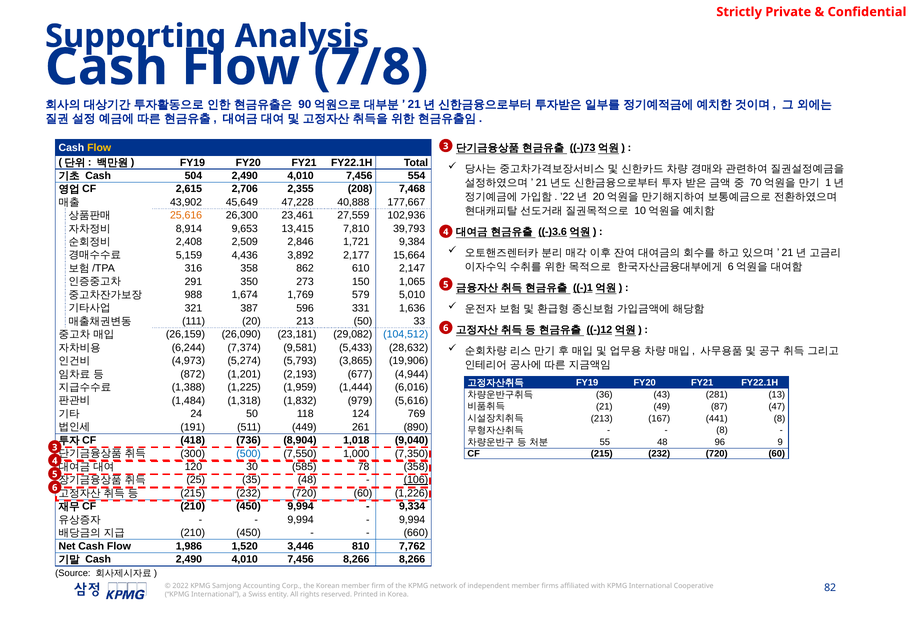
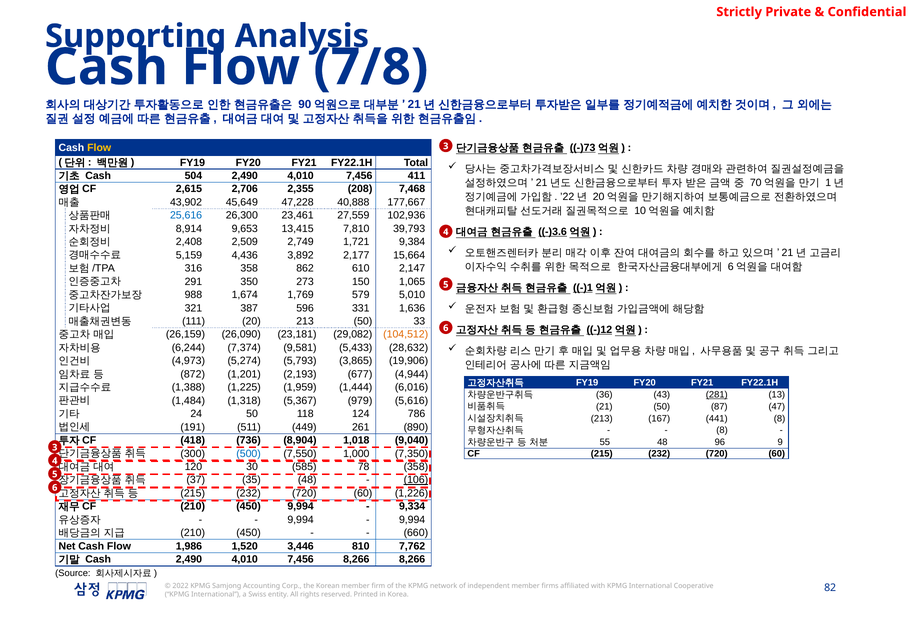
554: 554 -> 411
25,616 colour: orange -> blue
2,846: 2,846 -> 2,749
104,512 colour: blue -> orange
281 underline: none -> present
1,832: 1,832 -> 5,367
21 49: 49 -> 50
769: 769 -> 786
25: 25 -> 37
